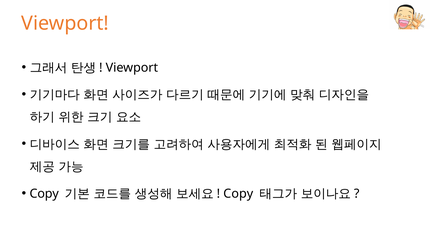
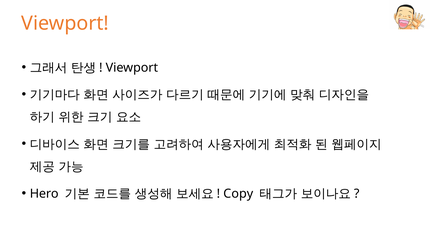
Copy at (44, 194): Copy -> Hero
